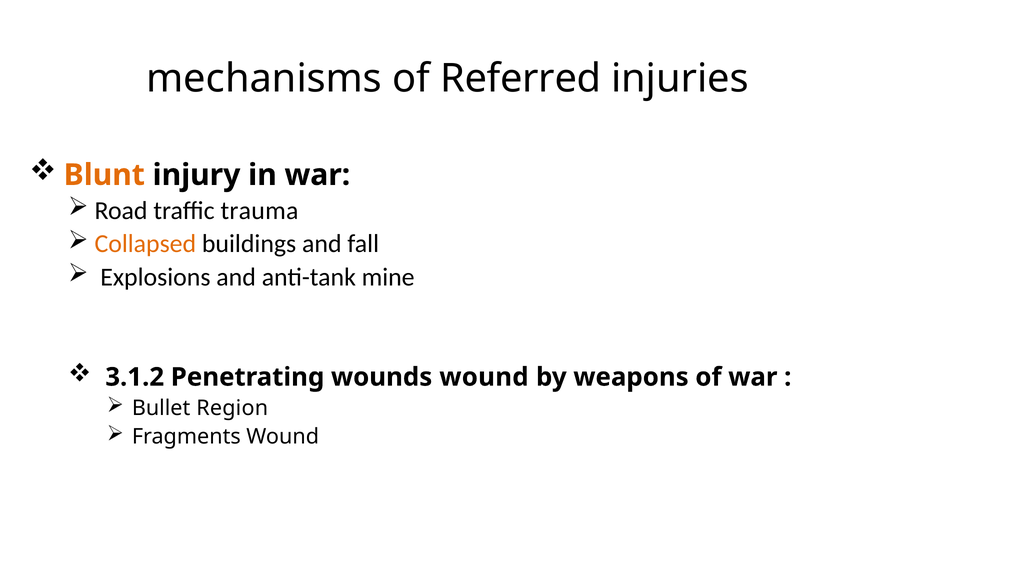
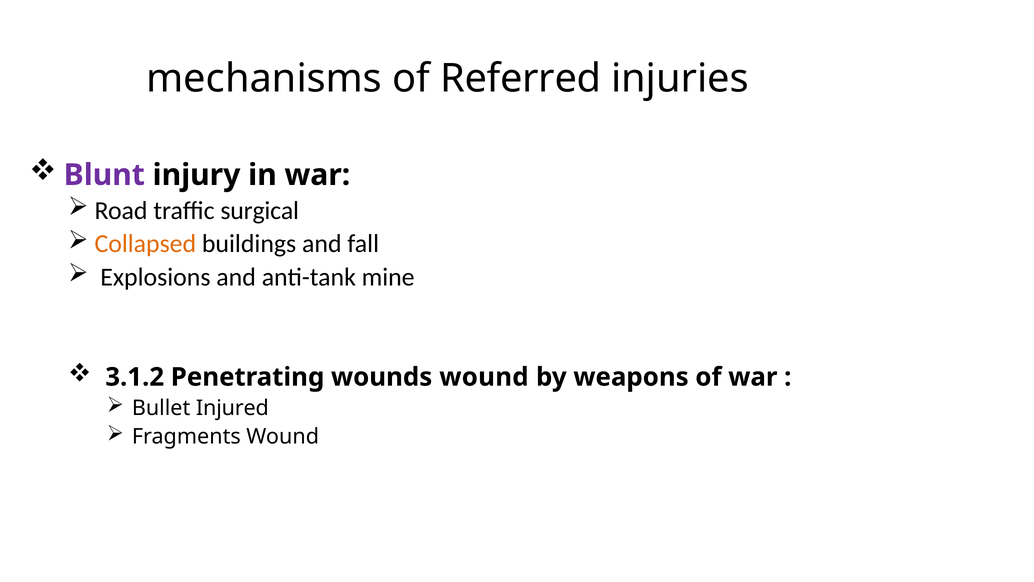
Blunt colour: orange -> purple
trauma: trauma -> surgical
Region: Region -> Injured
